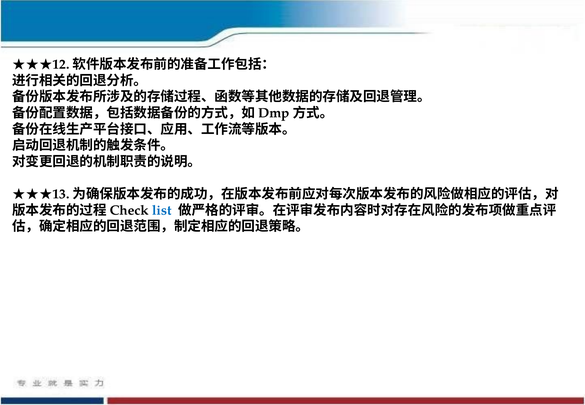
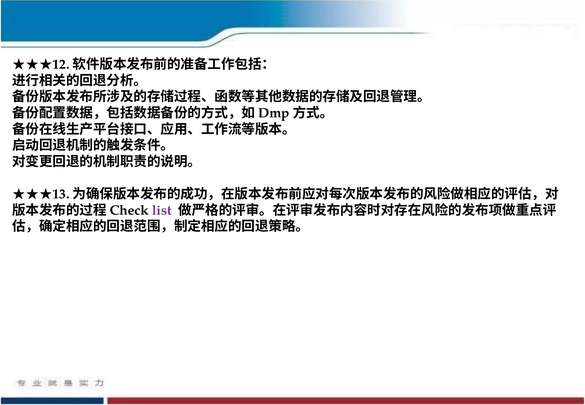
list colour: blue -> purple
